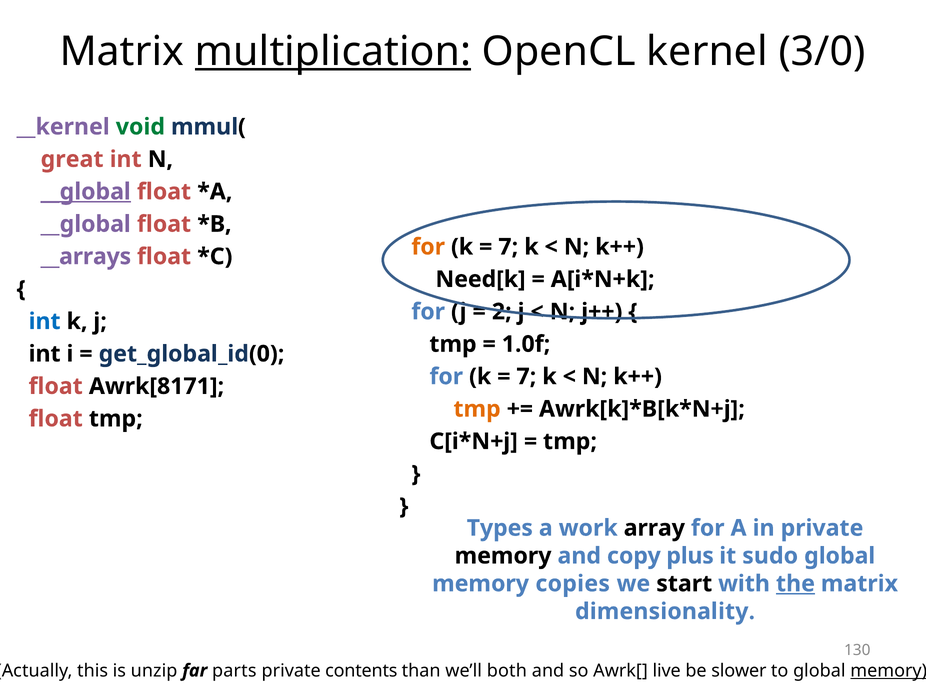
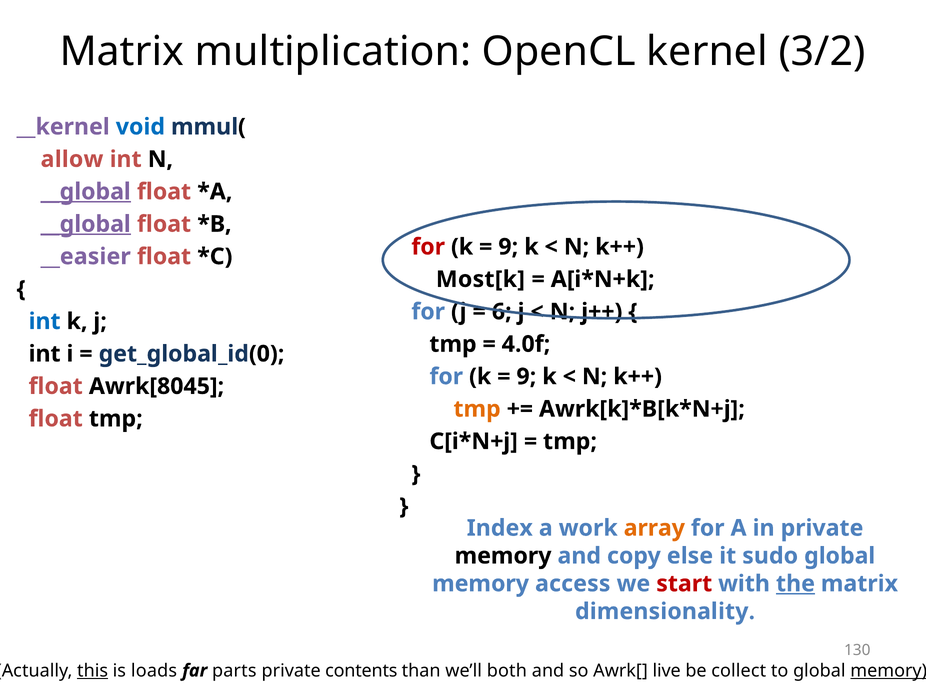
multiplication underline: present -> none
3/0: 3/0 -> 3/2
void colour: green -> blue
great: great -> allow
__global at (86, 224) underline: none -> present
for at (428, 247) colour: orange -> red
7 at (508, 247): 7 -> 9
__arrays: __arrays -> __easier
Need[k: Need[k -> Most[k
2: 2 -> 6
1.0f: 1.0f -> 4.0f
7 at (526, 376): 7 -> 9
Awrk[8171: Awrk[8171 -> Awrk[8045
Types: Types -> Index
array colour: black -> orange
plus: plus -> else
copies: copies -> access
start colour: black -> red
this underline: none -> present
unzip: unzip -> loads
slower: slower -> collect
